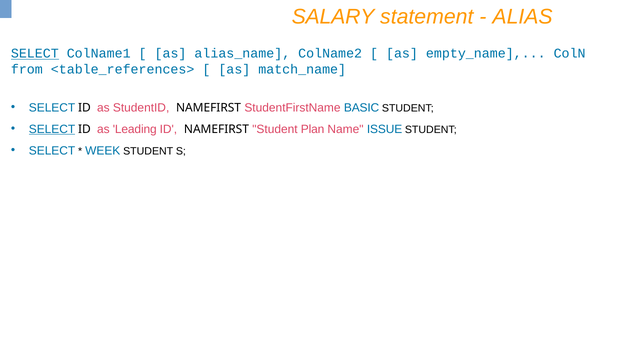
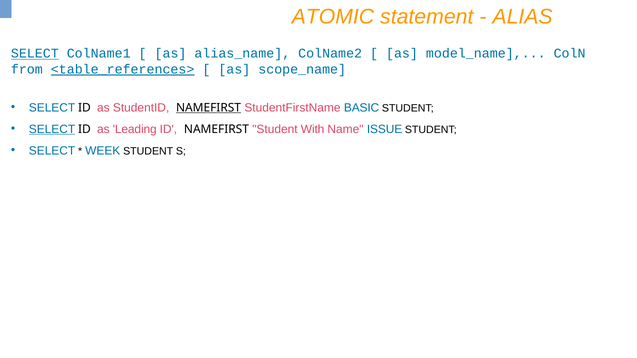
SALARY: SALARY -> ATOMIC
empty_name: empty_name -> model_name
<table_references> underline: none -> present
match_name: match_name -> scope_name
NAMEFIRST at (209, 108) underline: none -> present
Plan: Plan -> With
